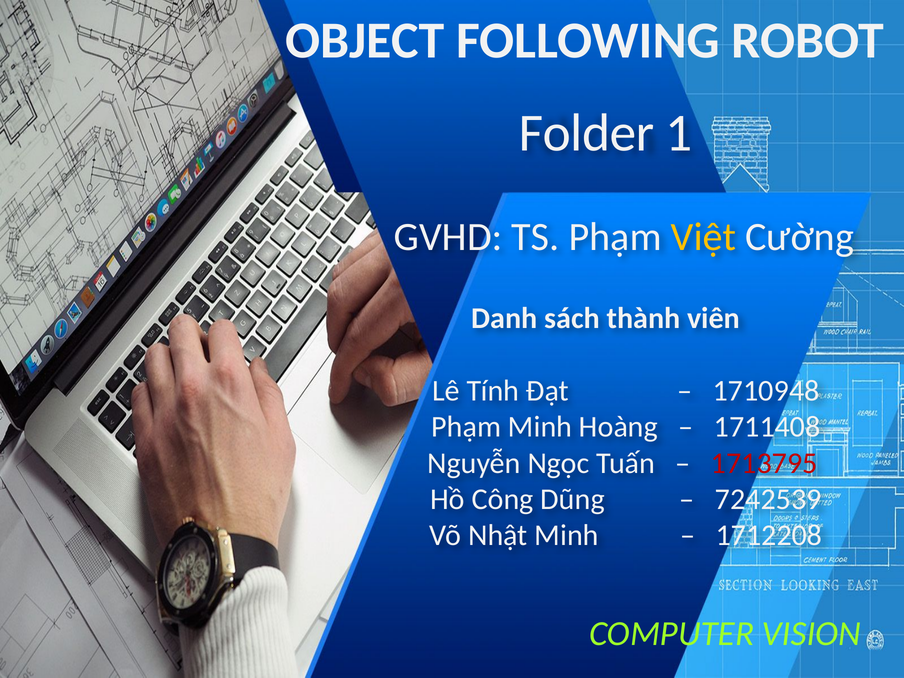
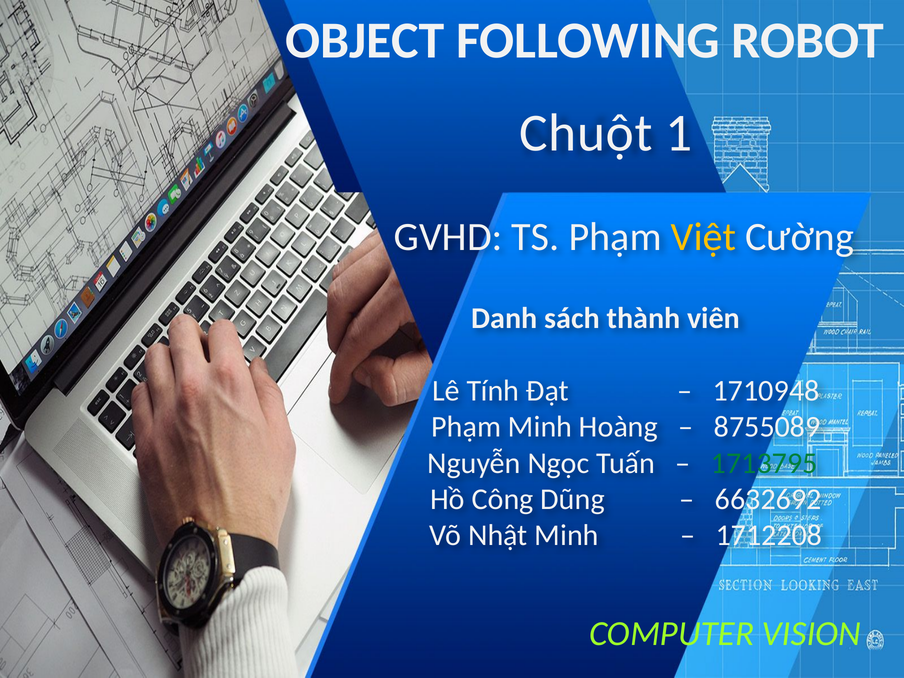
Folder: Folder -> Chuột
1711408: 1711408 -> 8755089
1713795 colour: red -> green
7242539: 7242539 -> 6632692
